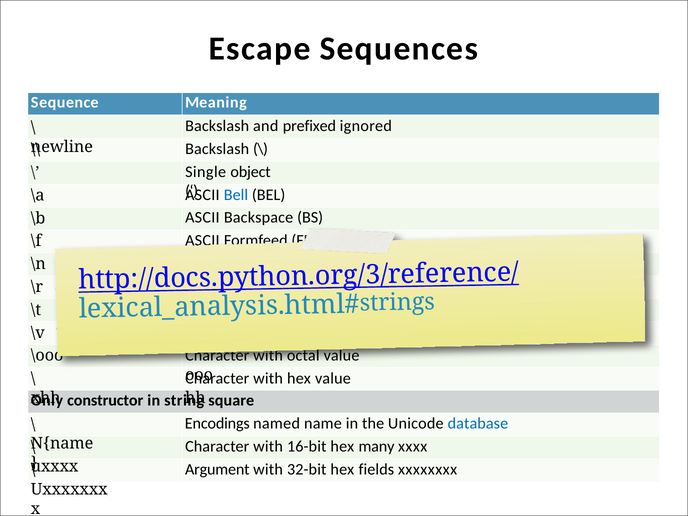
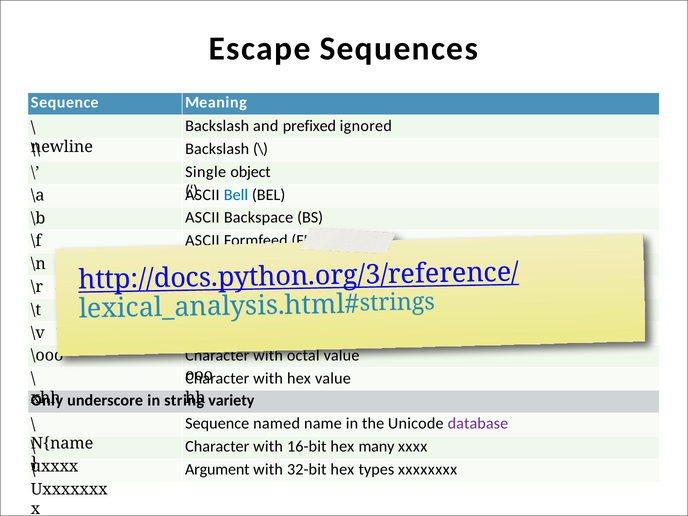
constructor: constructor -> underscore
square: square -> variety
Encodings at (217, 424): Encodings -> Sequence
database colour: blue -> purple
fields: fields -> types
